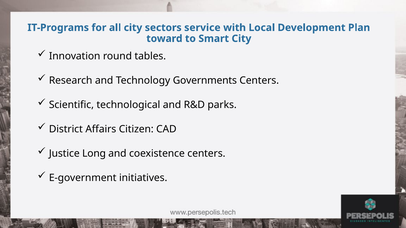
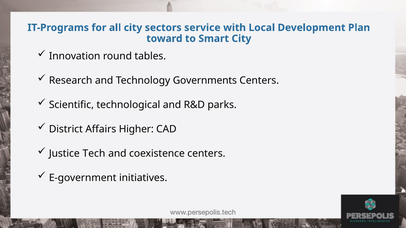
Citizen: Citizen -> Higher
Long: Long -> Tech
